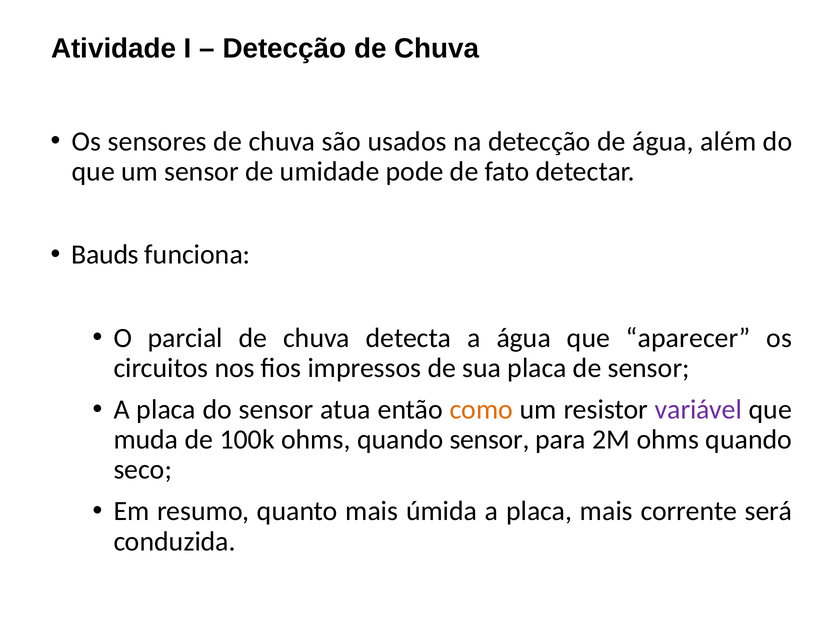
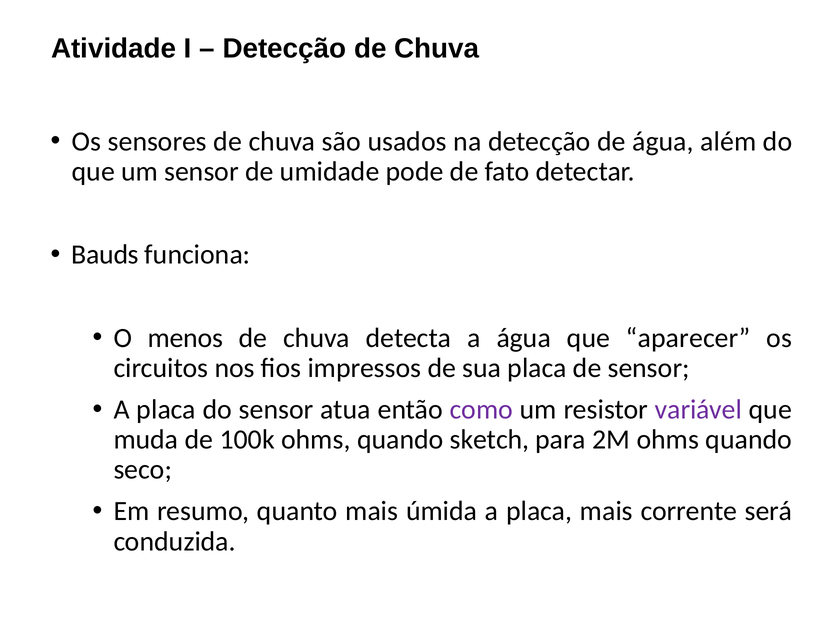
parcial: parcial -> menos
como colour: orange -> purple
quando sensor: sensor -> sketch
